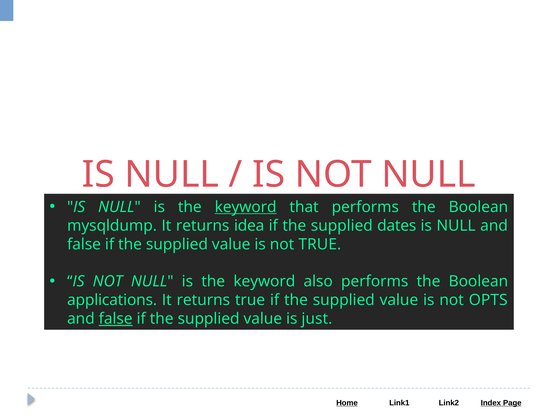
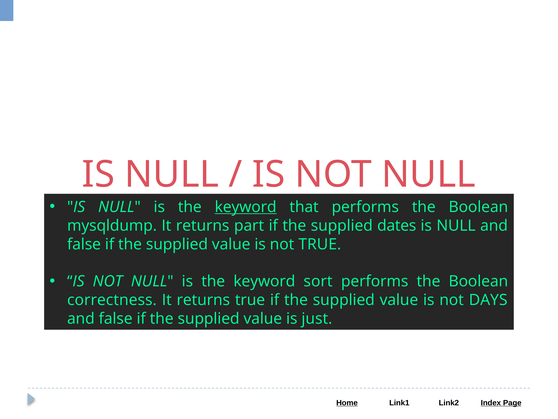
idea: idea -> part
also: also -> sort
applications: applications -> correctness
OPTS: OPTS -> DAYS
false at (116, 318) underline: present -> none
